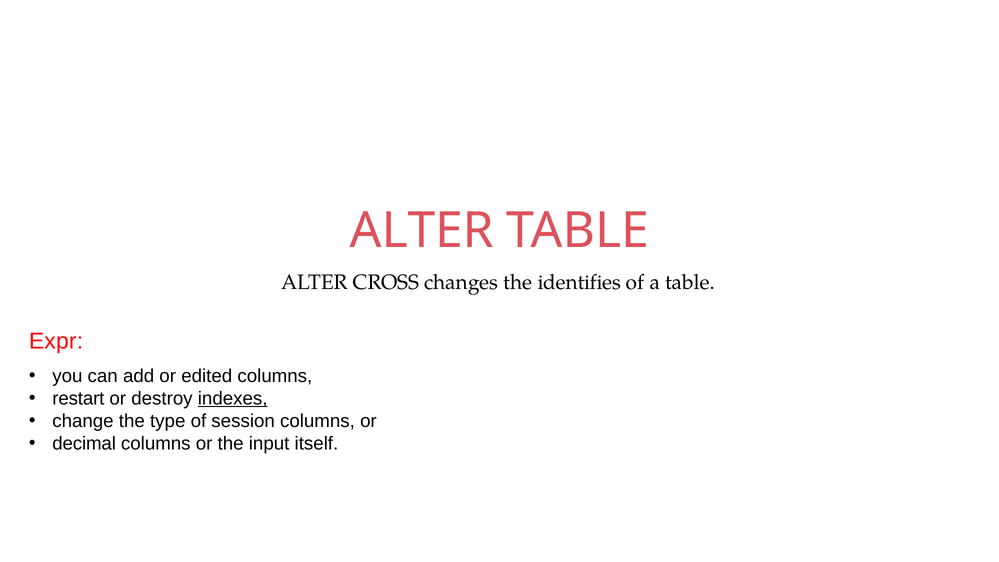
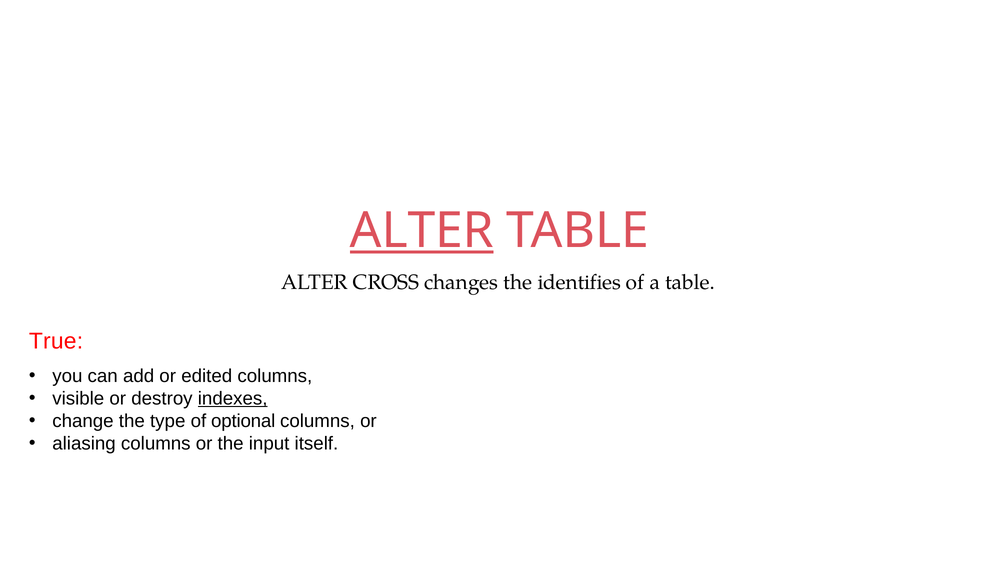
ALTER at (422, 231) underline: none -> present
Expr: Expr -> True
restart: restart -> visible
session: session -> optional
decimal: decimal -> aliasing
